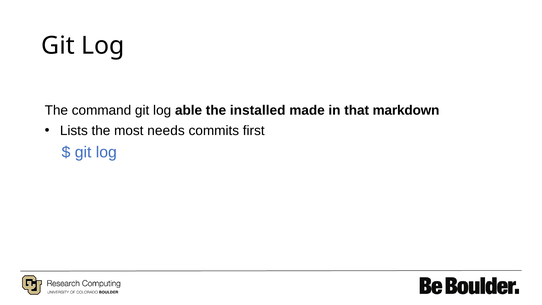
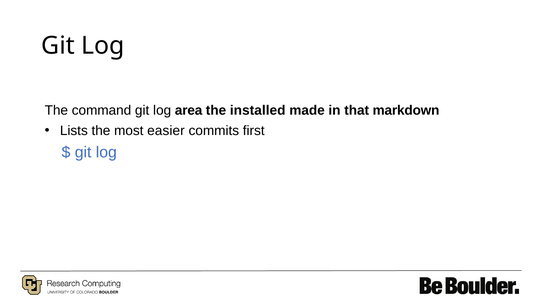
able: able -> area
needs: needs -> easier
